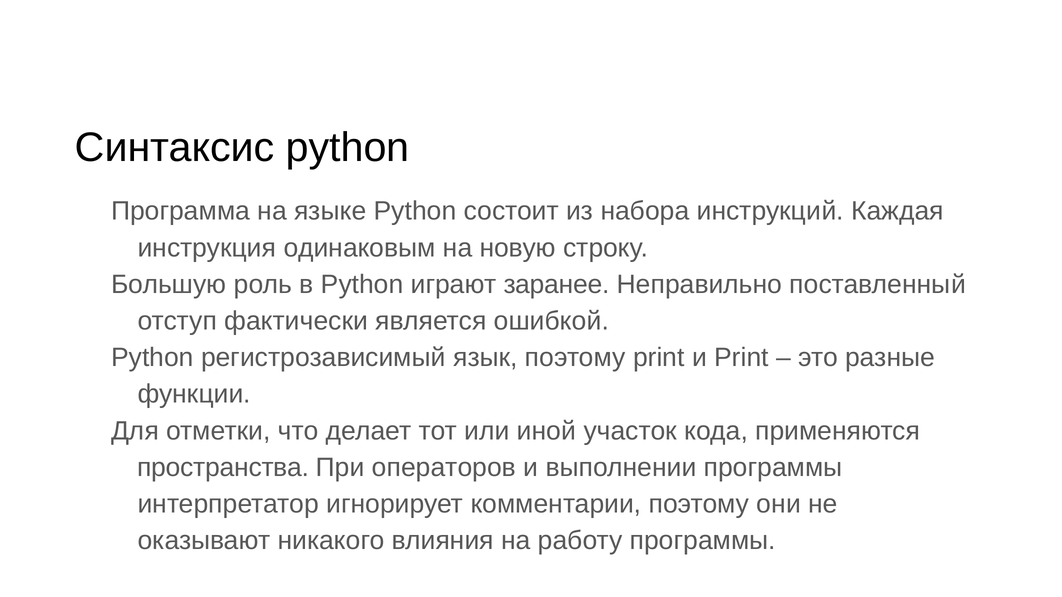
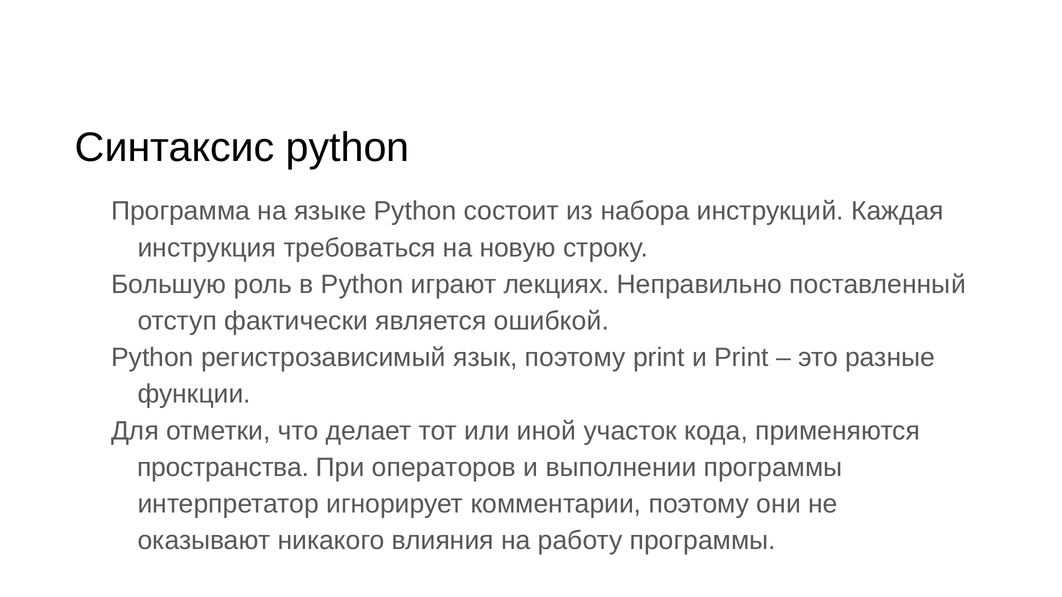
одинаковым: одинаковым -> требоваться
заранее: заранее -> лекциях
